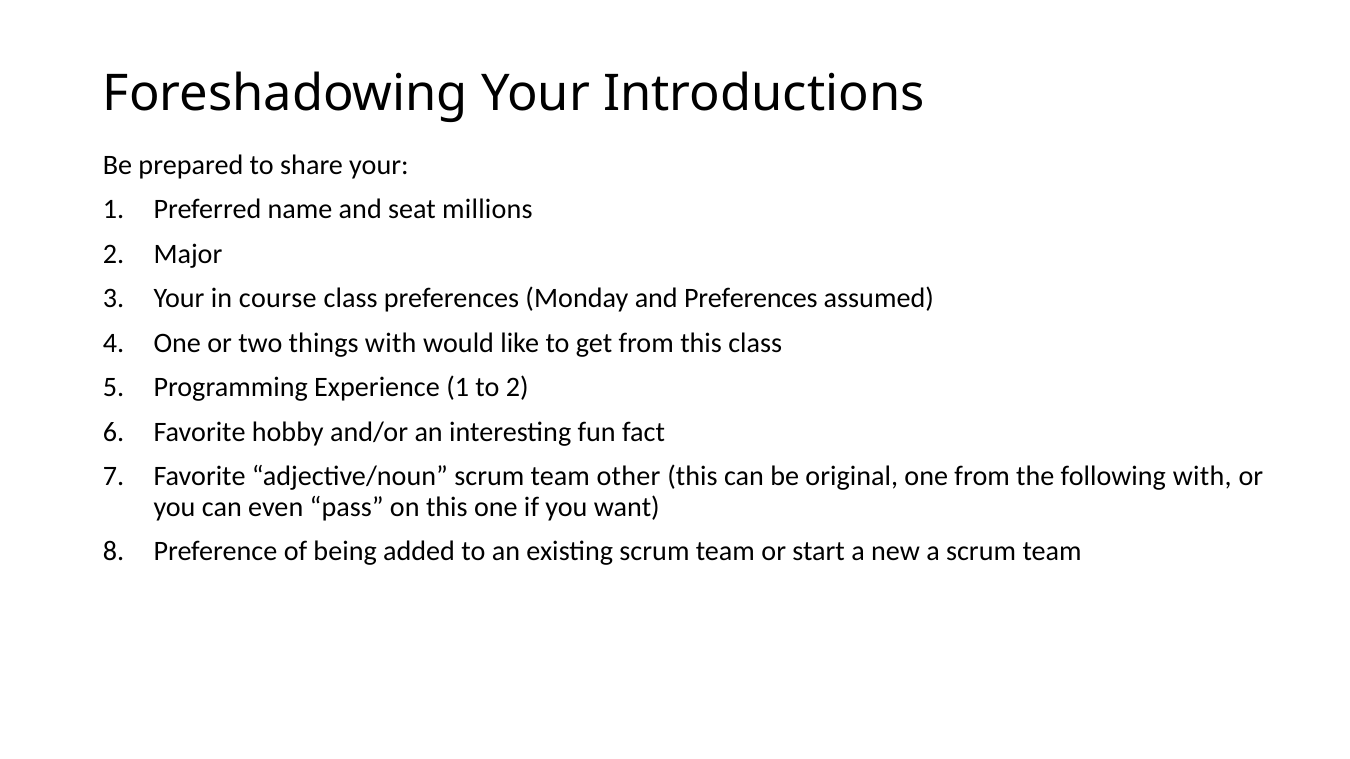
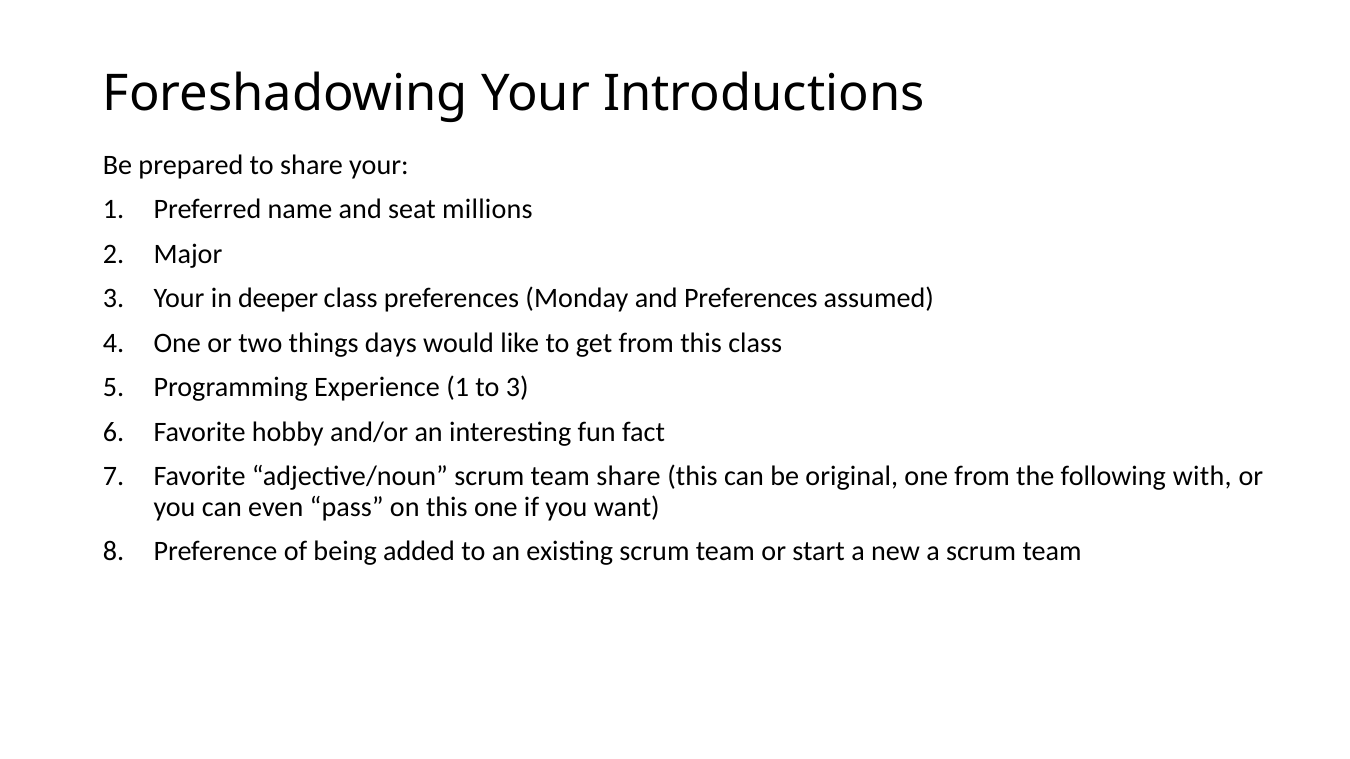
course: course -> deeper
things with: with -> days
to 2: 2 -> 3
team other: other -> share
